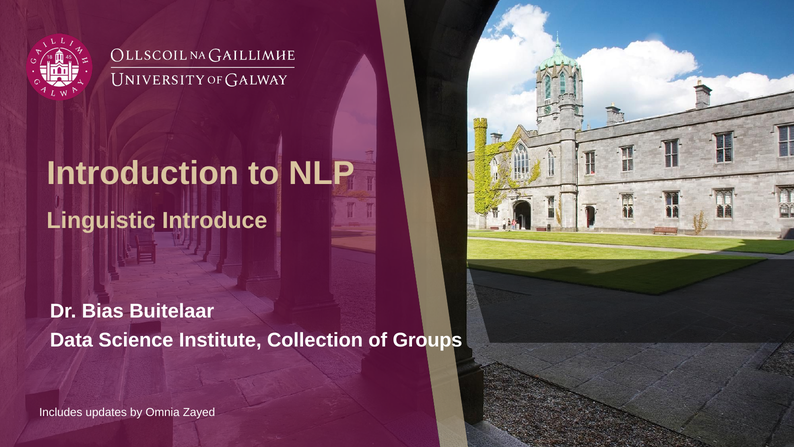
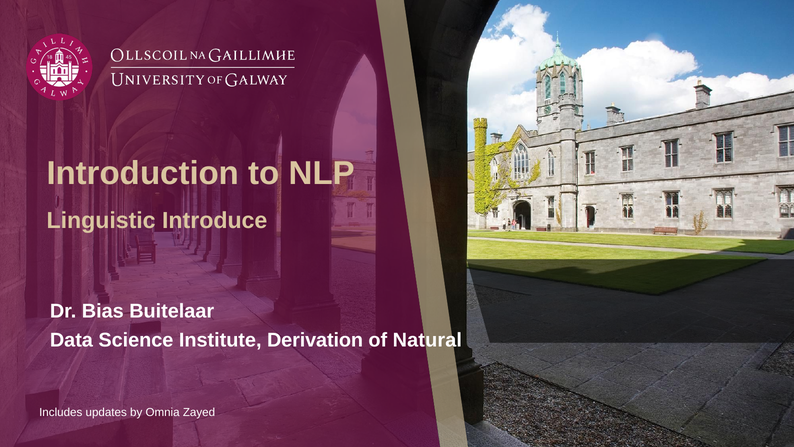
Collection: Collection -> Derivation
Groups: Groups -> Natural
